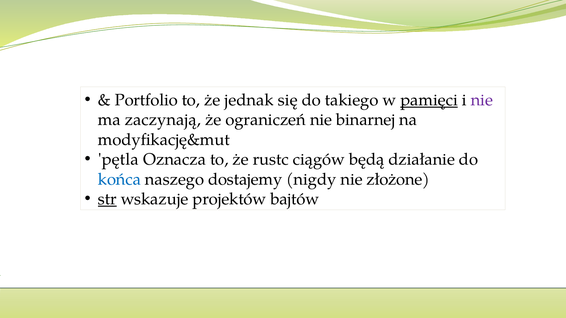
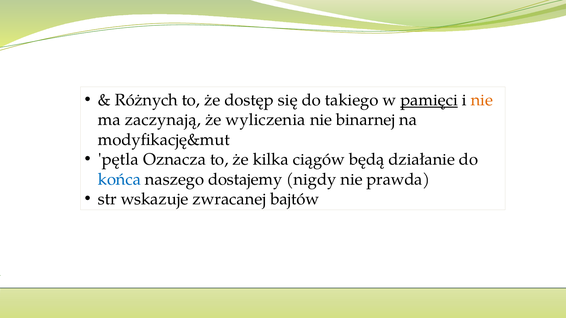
Portfolio: Portfolio -> Różnych
jednak: jednak -> dostęp
nie at (482, 100) colour: purple -> orange
ograniczeń: ograniczeń -> wyliczenia
rustc: rustc -> kilka
złożone: złożone -> prawda
str underline: present -> none
projektów: projektów -> zwracanej
